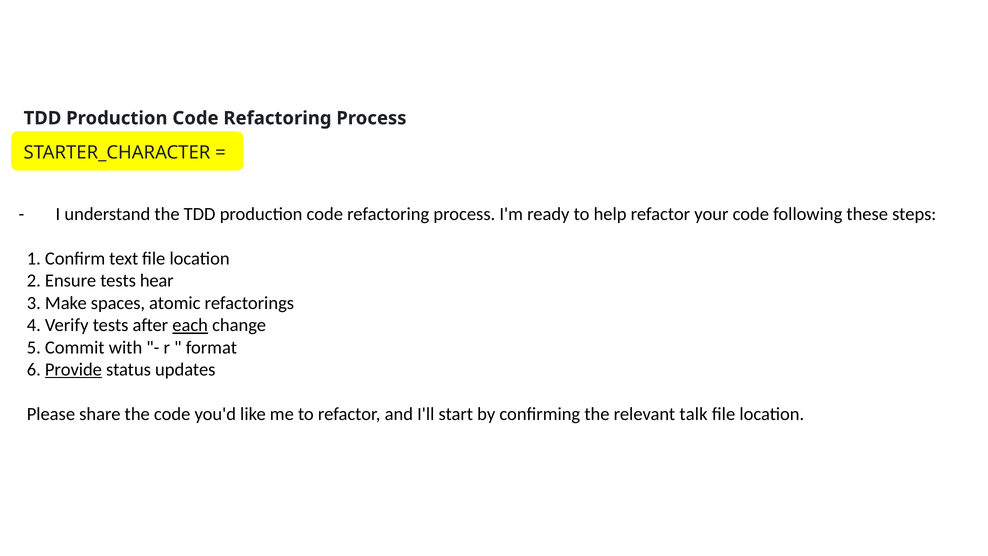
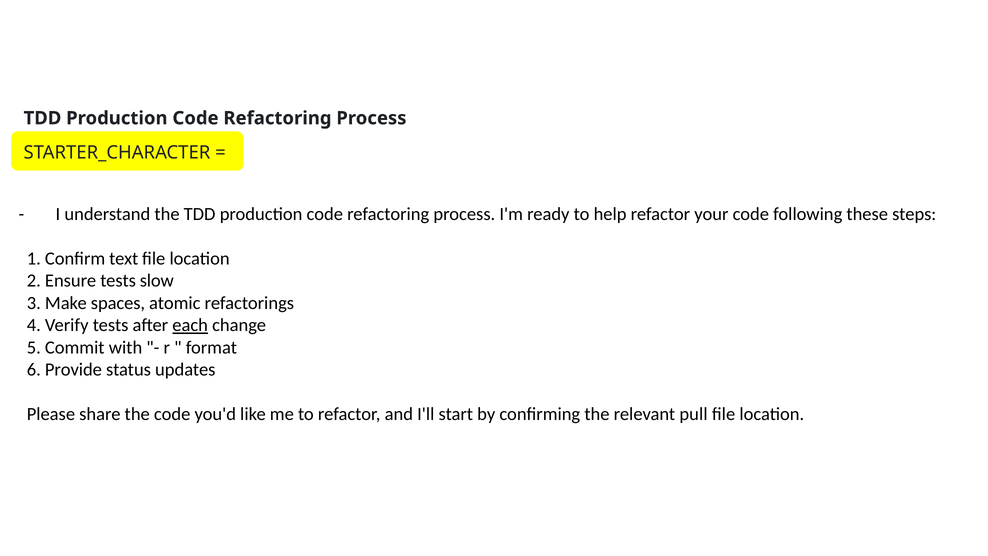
hear: hear -> slow
Provide underline: present -> none
talk: talk -> pull
